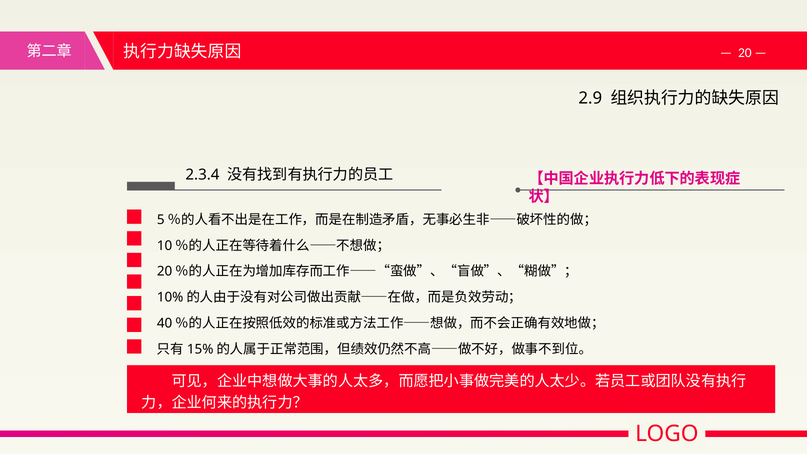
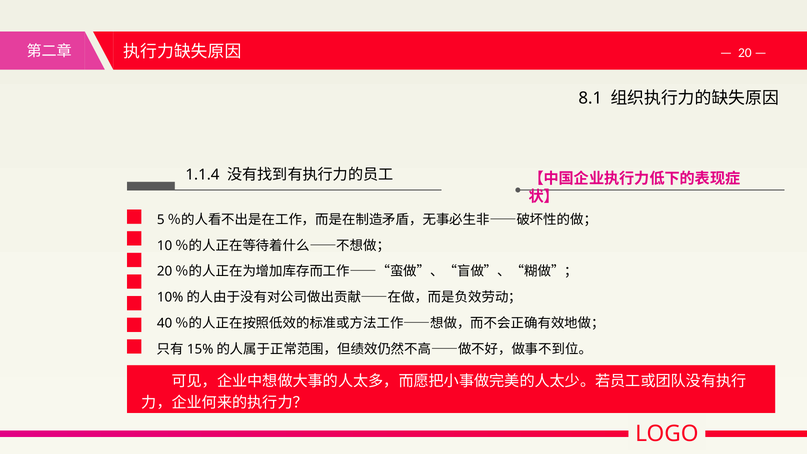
2.9: 2.9 -> 8.1
2.3.4: 2.3.4 -> 1.1.4
